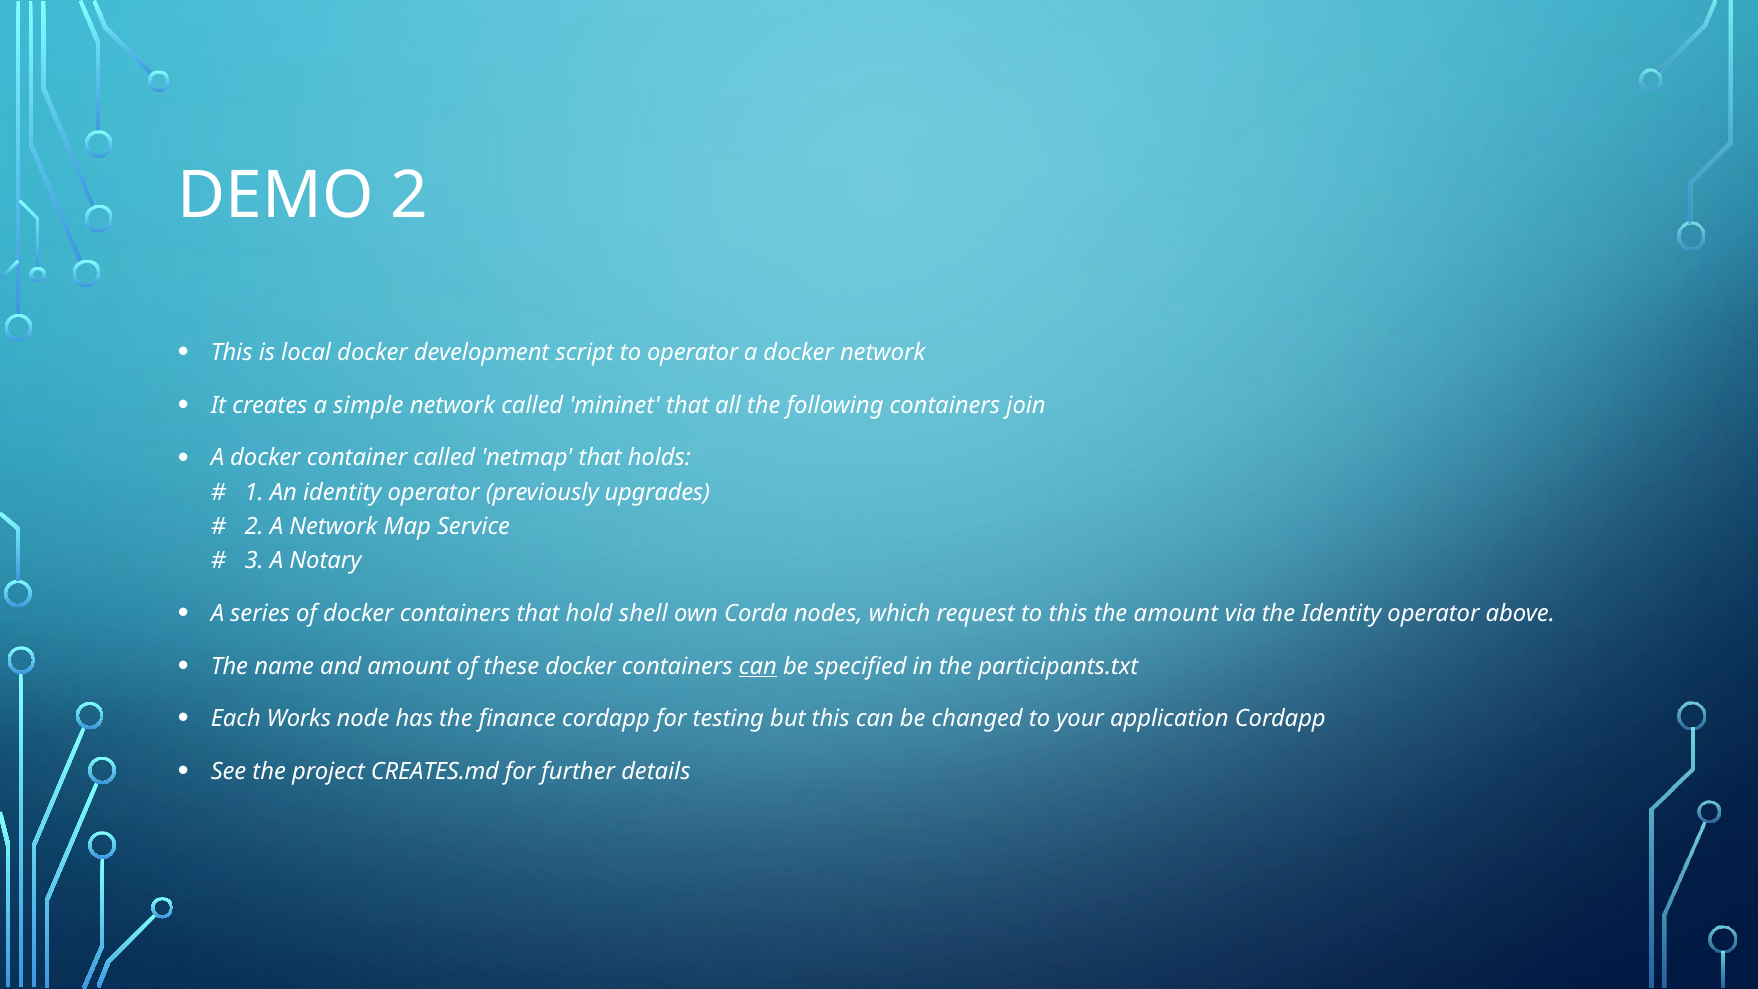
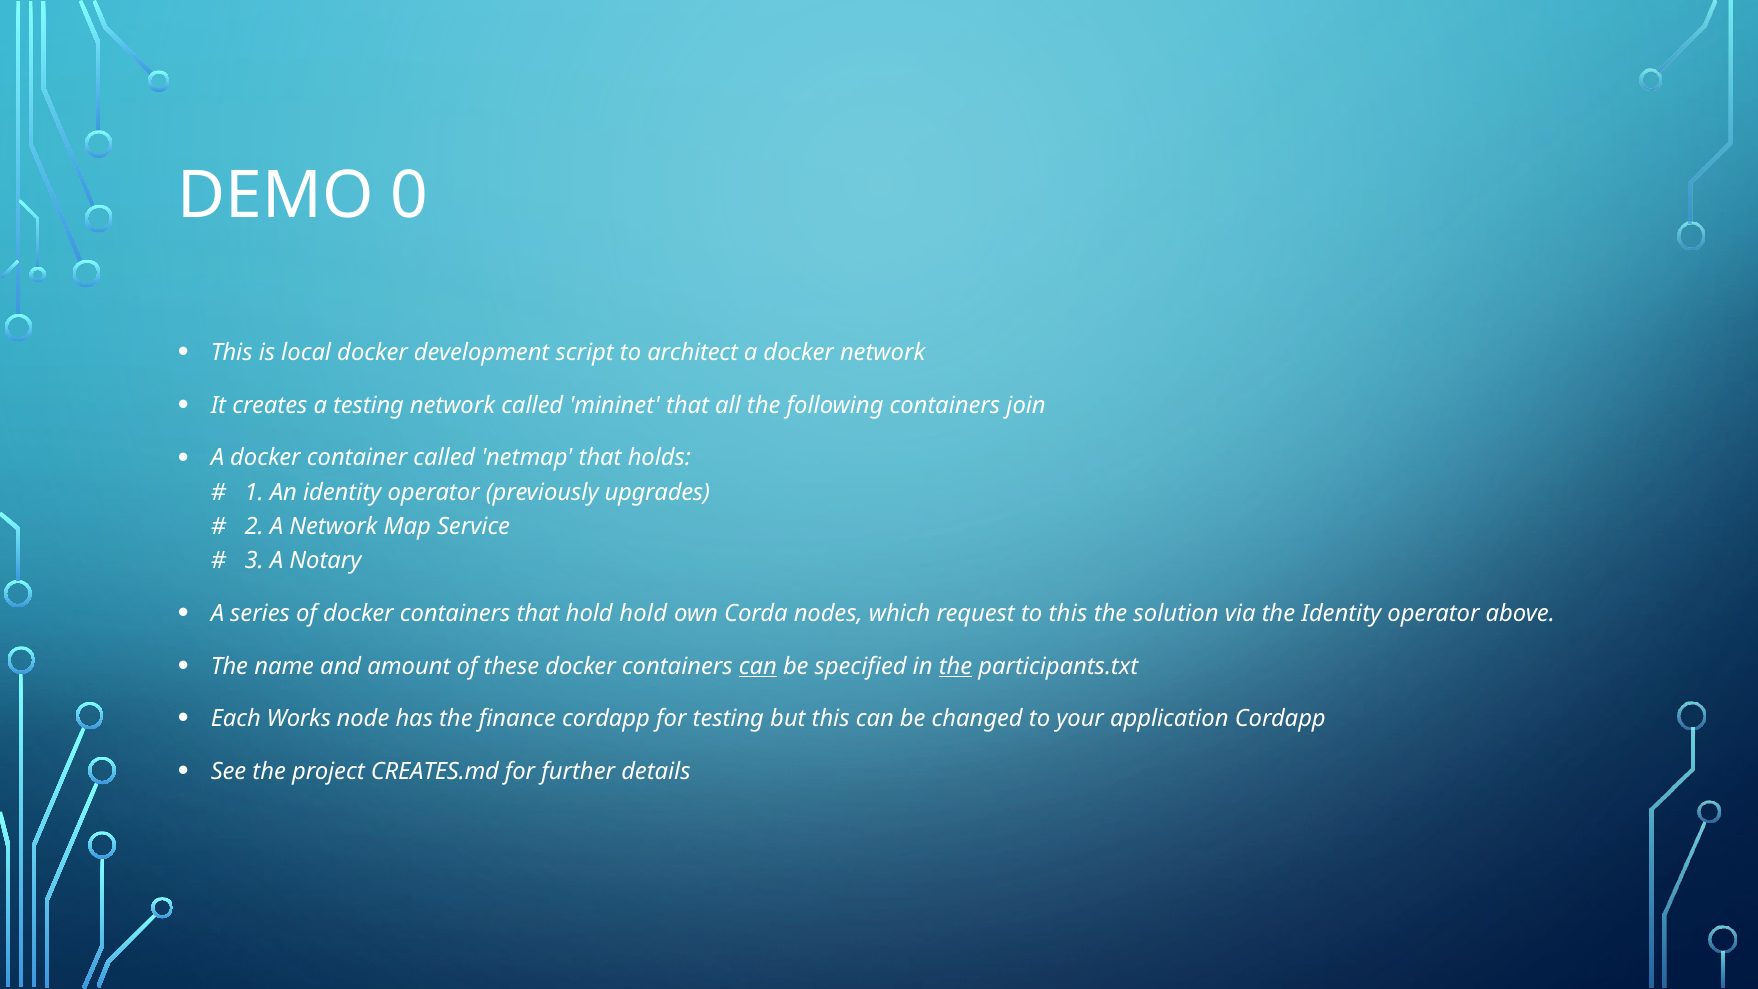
DEMO 2: 2 -> 0
to operator: operator -> architect
a simple: simple -> testing
hold shell: shell -> hold
the amount: amount -> solution
the at (956, 666) underline: none -> present
